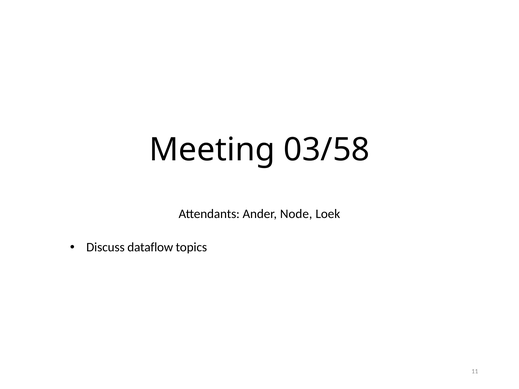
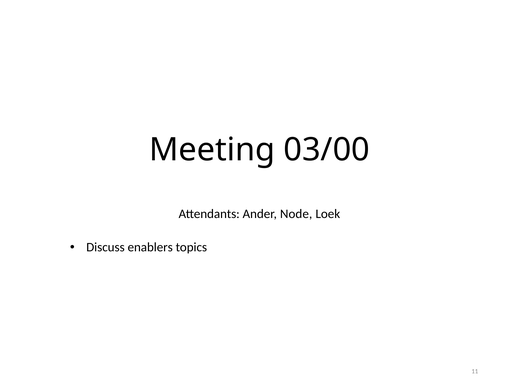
03/58: 03/58 -> 03/00
dataflow: dataflow -> enablers
